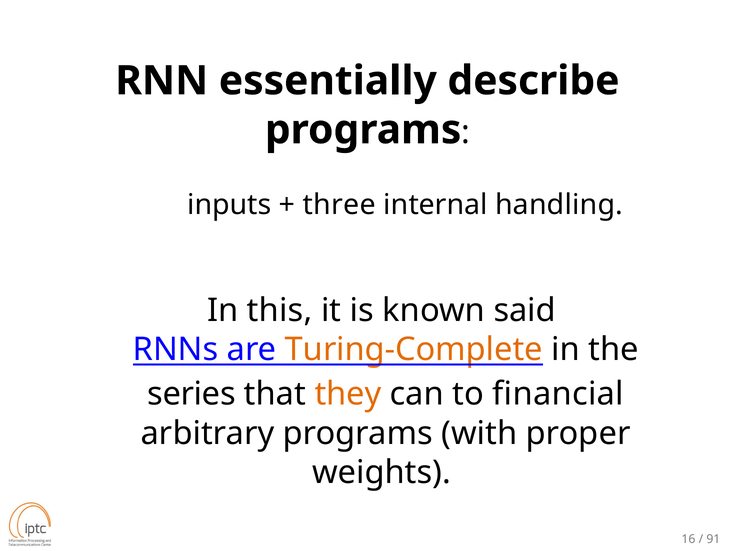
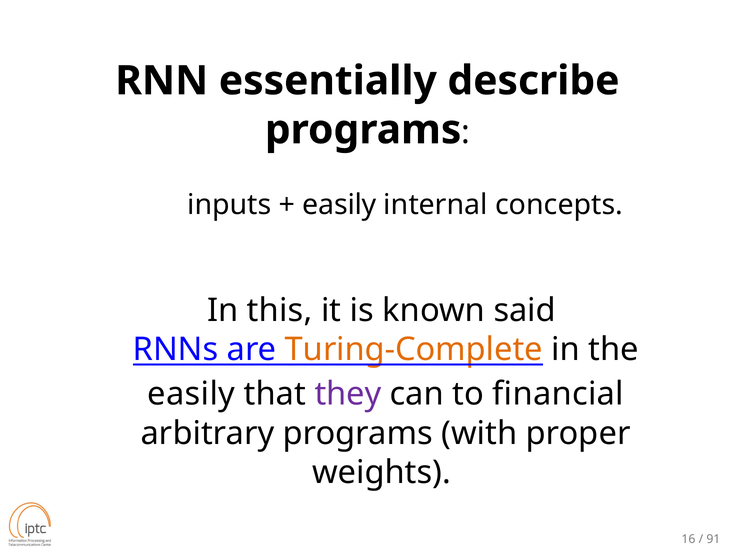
three at (339, 205): three -> easily
handling: handling -> concepts
series at (191, 394): series -> easily
they colour: orange -> purple
